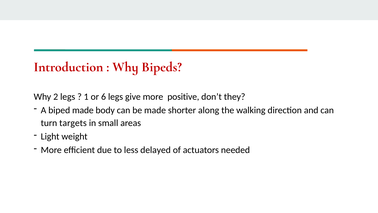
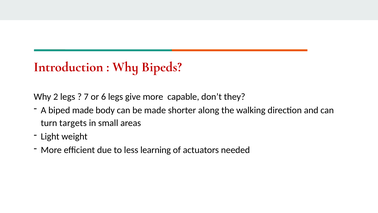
1: 1 -> 7
positive: positive -> capable
delayed: delayed -> learning
